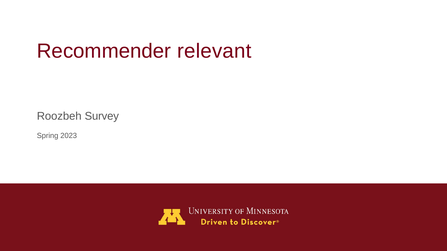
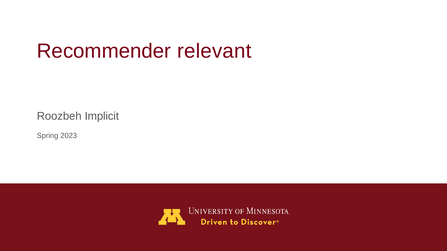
Survey: Survey -> Implicit
